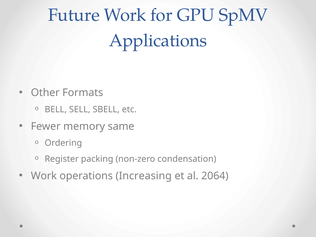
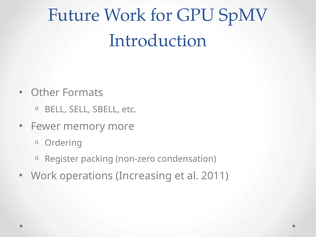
Applications: Applications -> Introduction
same: same -> more
2064: 2064 -> 2011
